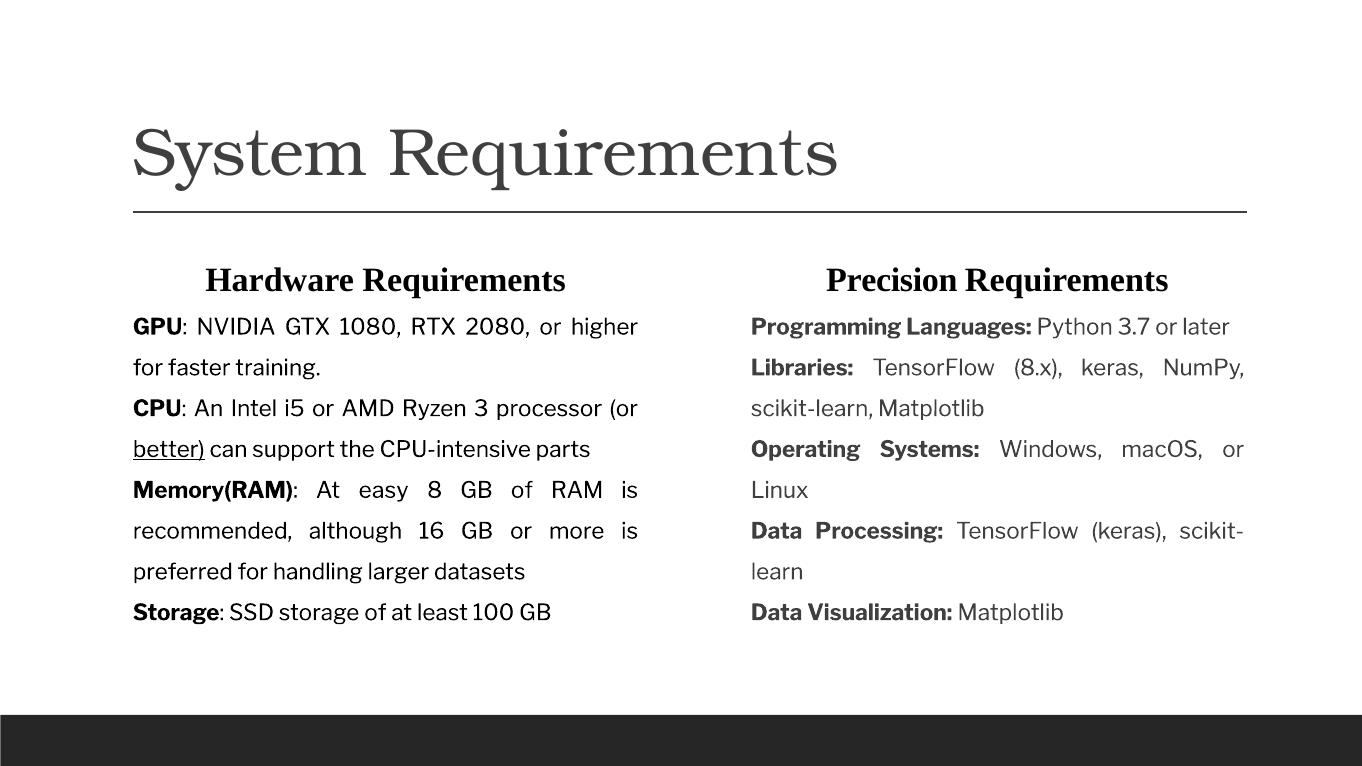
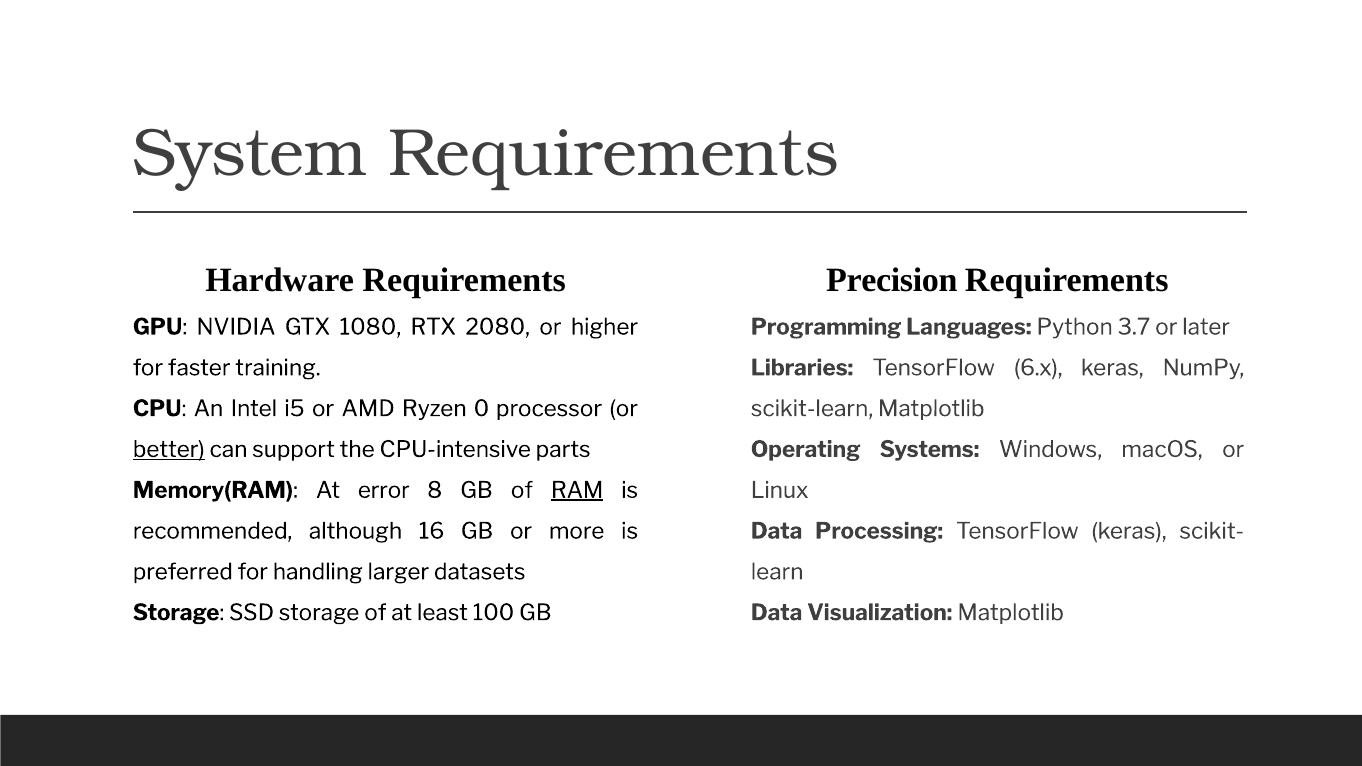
8.x: 8.x -> 6.x
3: 3 -> 0
easy: easy -> error
RAM underline: none -> present
